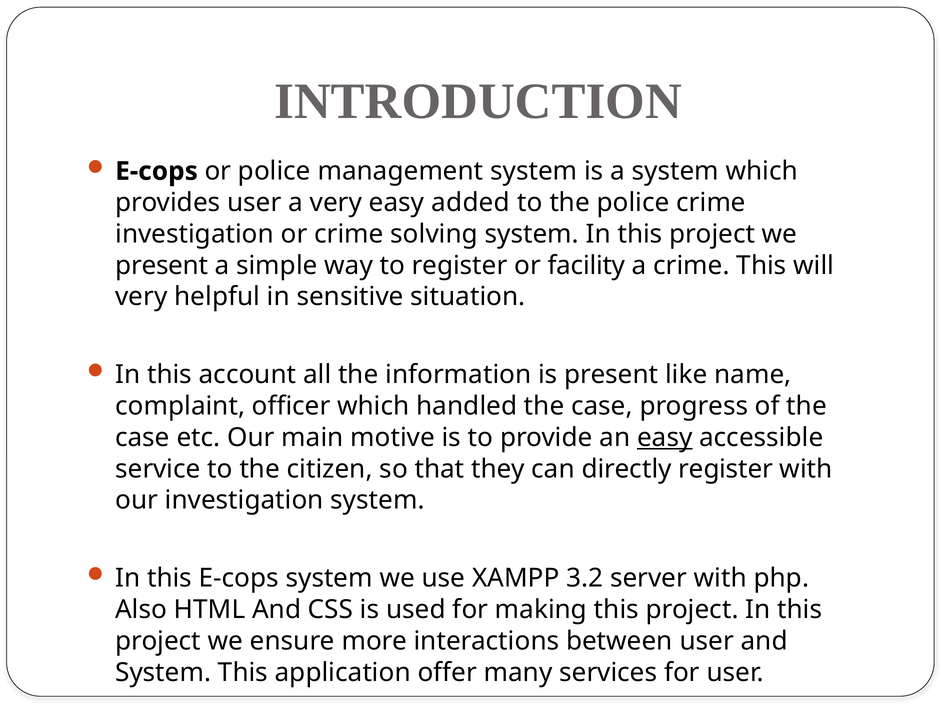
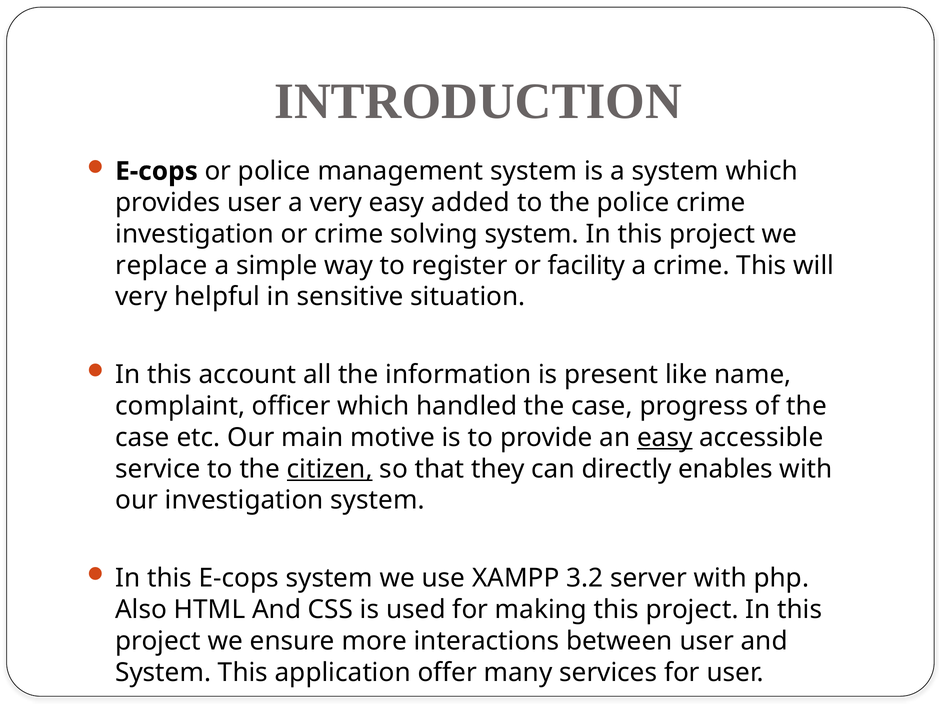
present at (162, 265): present -> replace
citizen underline: none -> present
directly register: register -> enables
